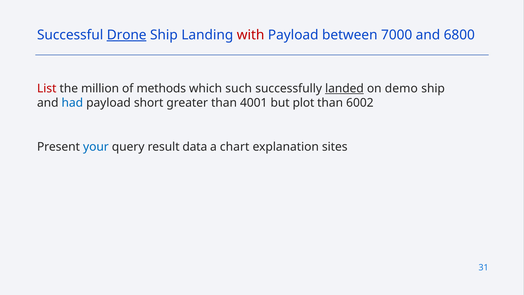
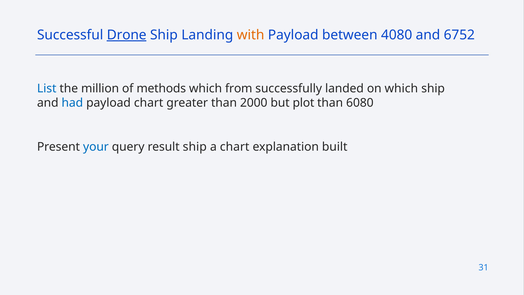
with colour: red -> orange
7000: 7000 -> 4080
6800: 6800 -> 6752
List colour: red -> blue
such: such -> from
landed underline: present -> none
on demo: demo -> which
payload short: short -> chart
4001: 4001 -> 2000
6002: 6002 -> 6080
result data: data -> ship
sites: sites -> built
